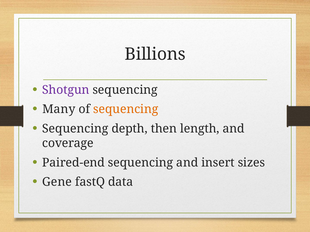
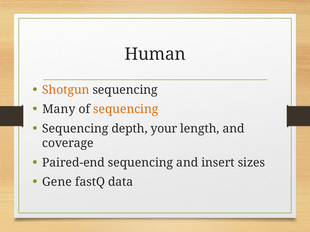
Billions: Billions -> Human
Shotgun colour: purple -> orange
then: then -> your
